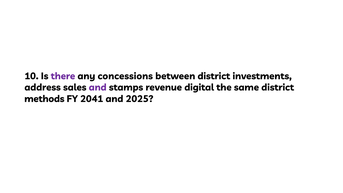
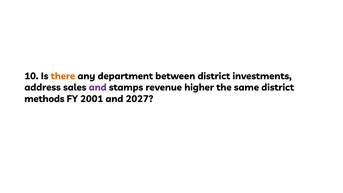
there colour: purple -> orange
concessions: concessions -> department
digital: digital -> higher
2041: 2041 -> 2001
2025: 2025 -> 2027
